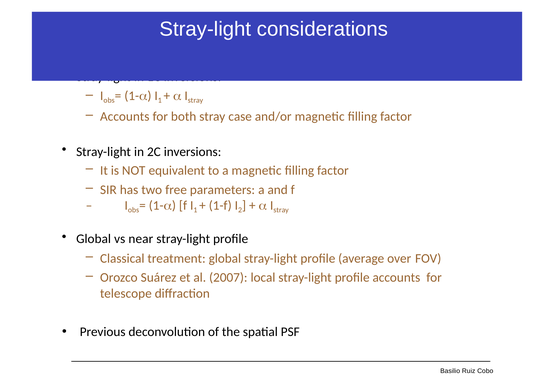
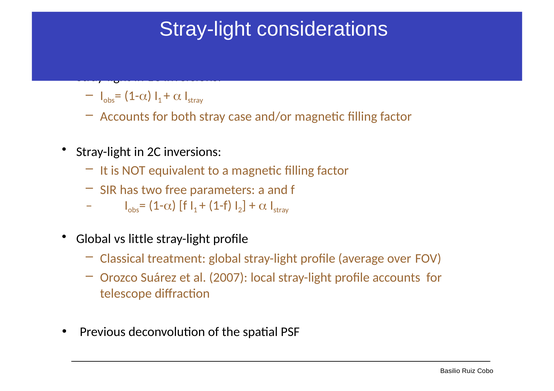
near: near -> little
